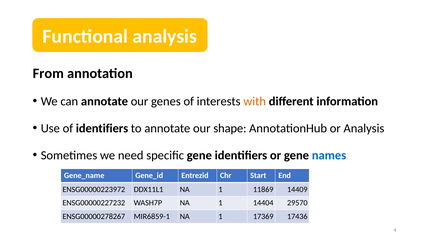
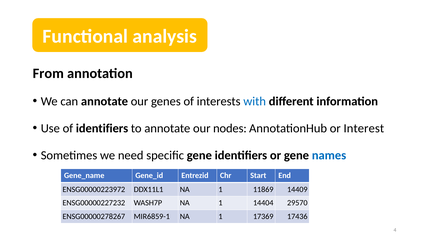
with colour: orange -> blue
shape: shape -> nodes
or Analysis: Analysis -> Interest
